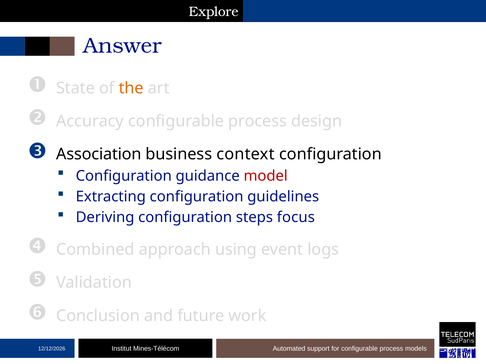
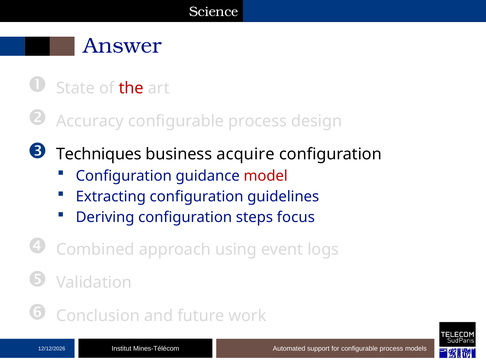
Explore: Explore -> Science
the colour: orange -> red
Association: Association -> Techniques
context: context -> acquire
